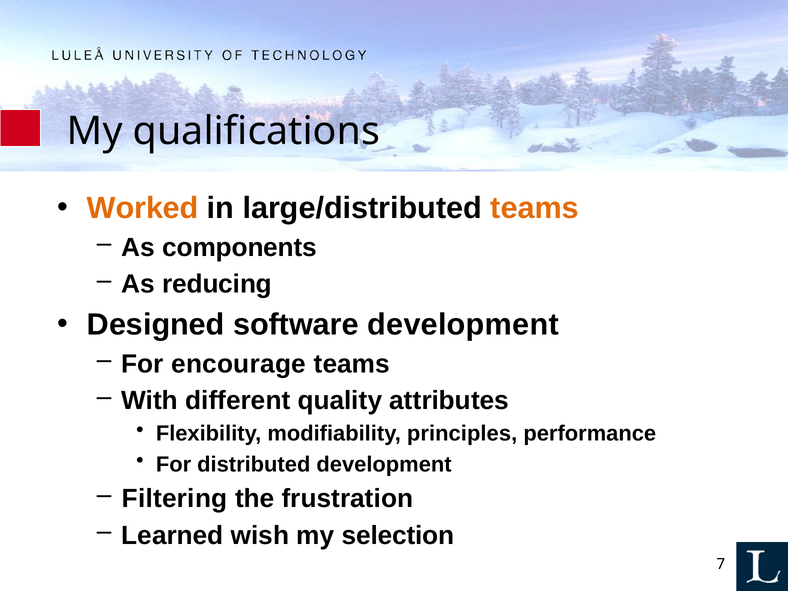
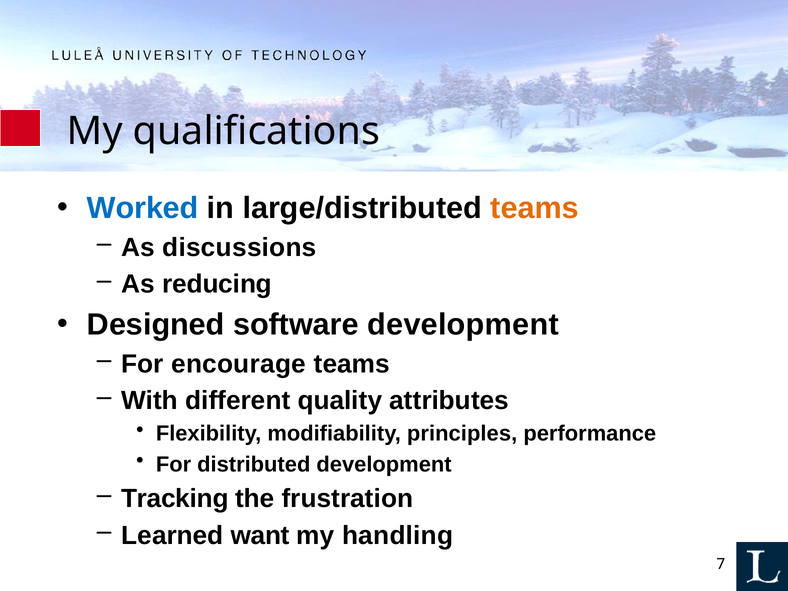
Worked colour: orange -> blue
components: components -> discussions
Filtering: Filtering -> Tracking
wish: wish -> want
selection: selection -> handling
